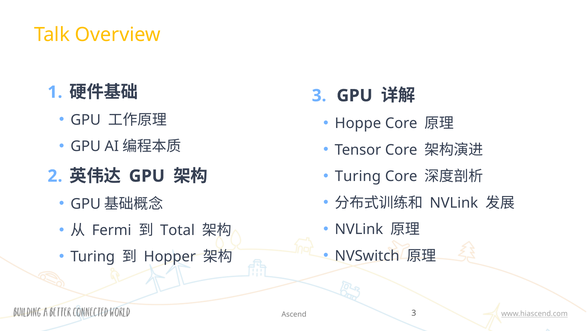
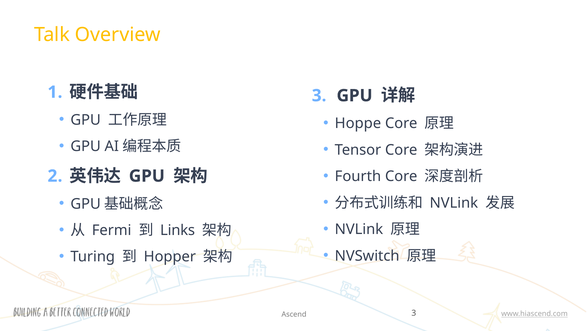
Turing at (358, 176): Turing -> Fourth
Total: Total -> Links
